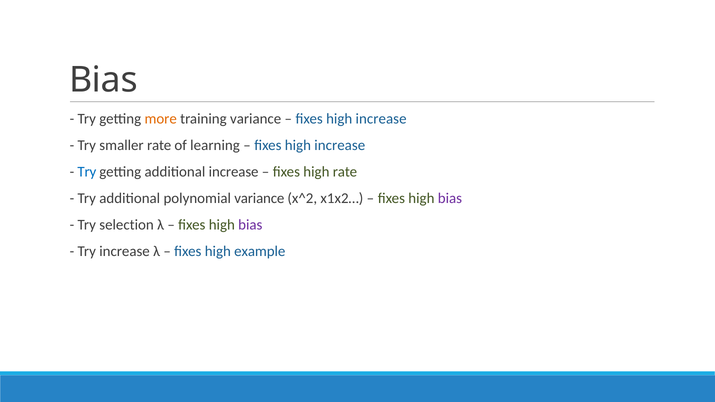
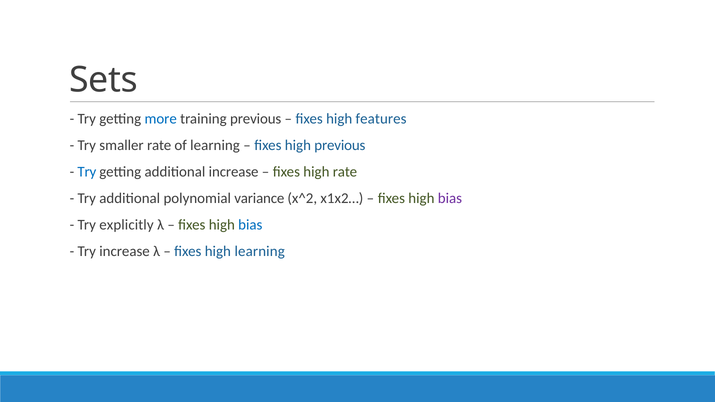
Bias at (103, 80): Bias -> Sets
more colour: orange -> blue
training variance: variance -> previous
increase at (381, 119): increase -> features
increase at (340, 145): increase -> previous
selection: selection -> explicitly
bias at (250, 225) colour: purple -> blue
high example: example -> learning
